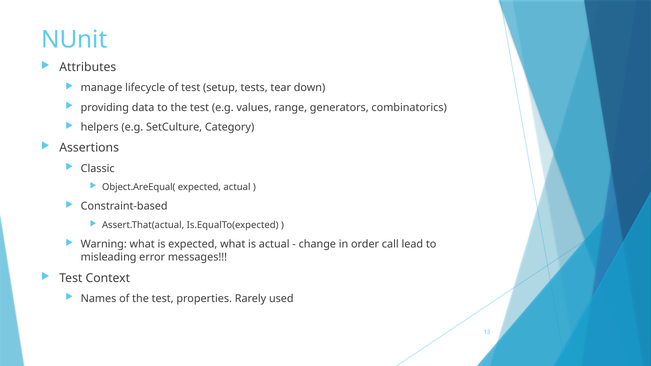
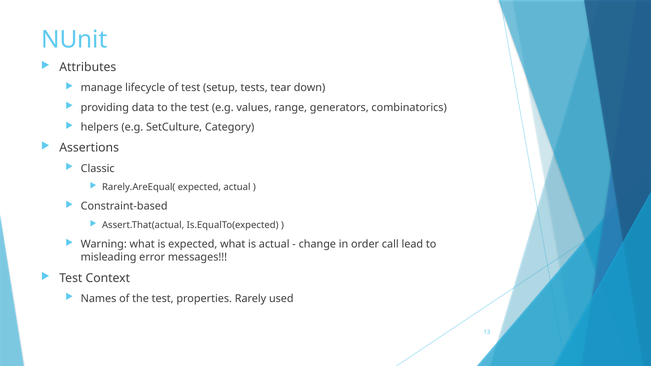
Object.AreEqual(: Object.AreEqual( -> Rarely.AreEqual(
